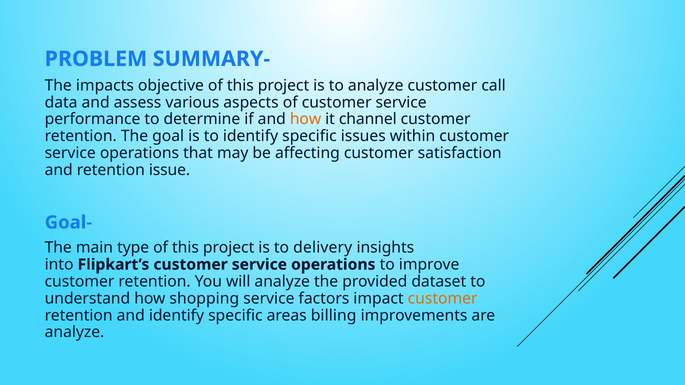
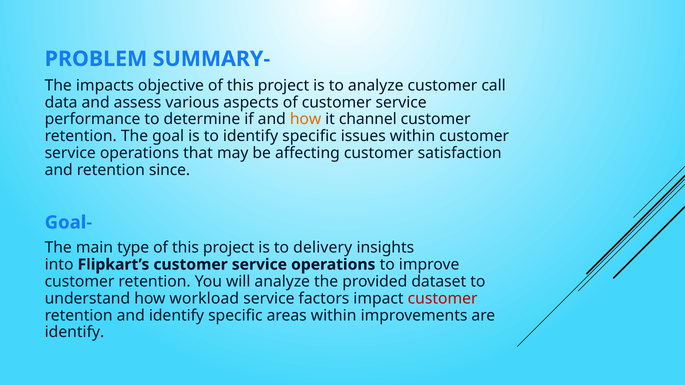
issue: issue -> since
shopping: shopping -> workload
customer at (443, 299) colour: orange -> red
areas billing: billing -> within
analyze at (74, 333): analyze -> identify
